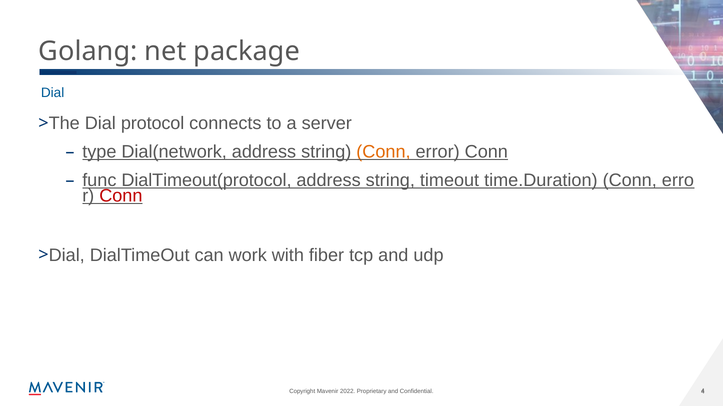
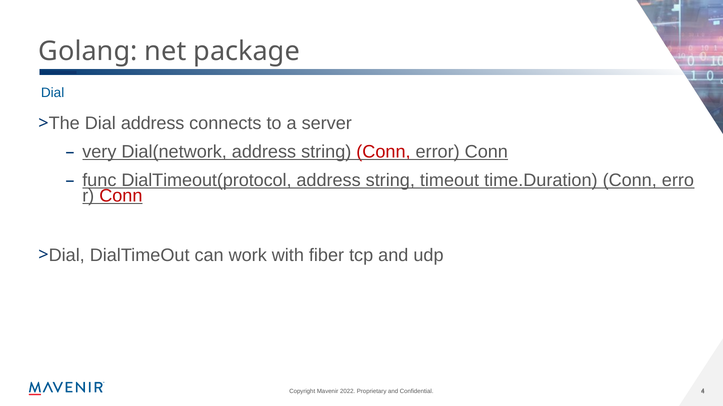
Dial protocol: protocol -> address
type: type -> very
Conn at (383, 152) colour: orange -> red
